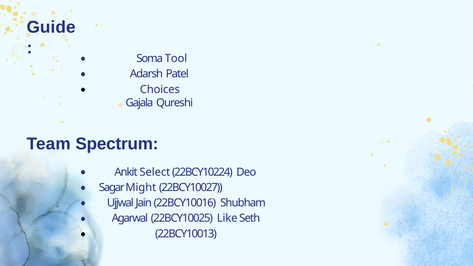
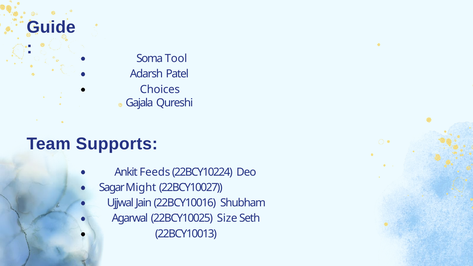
Spectrum: Spectrum -> Supports
Select: Select -> Feeds
Like: Like -> Size
